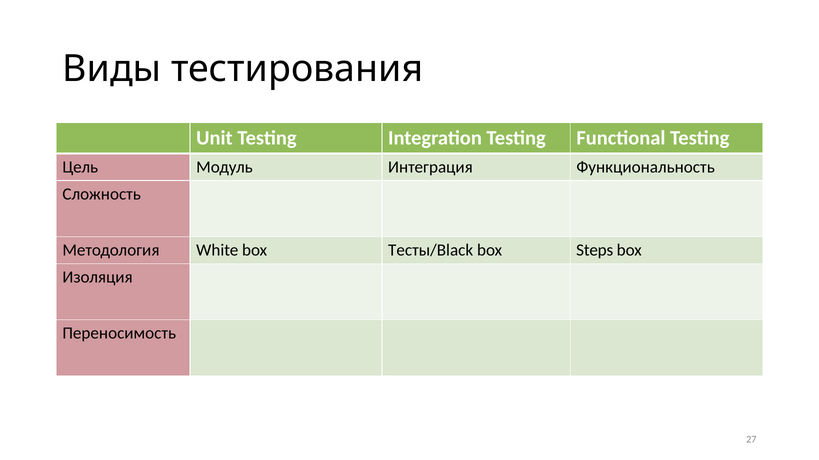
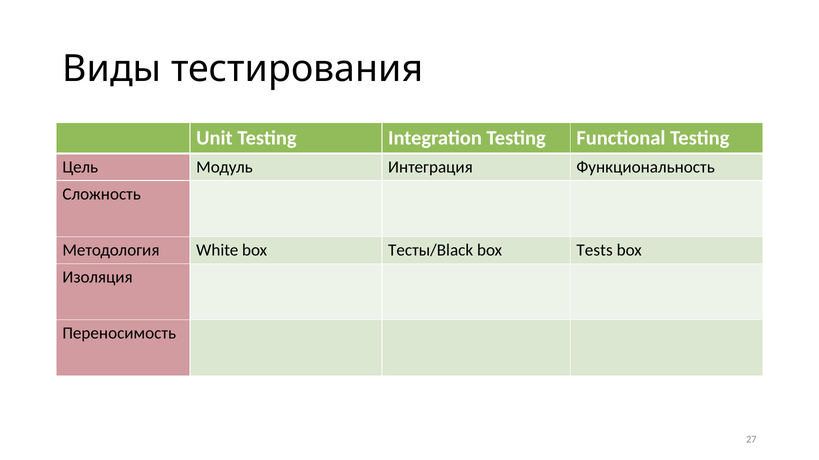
Steps: Steps -> Tests
